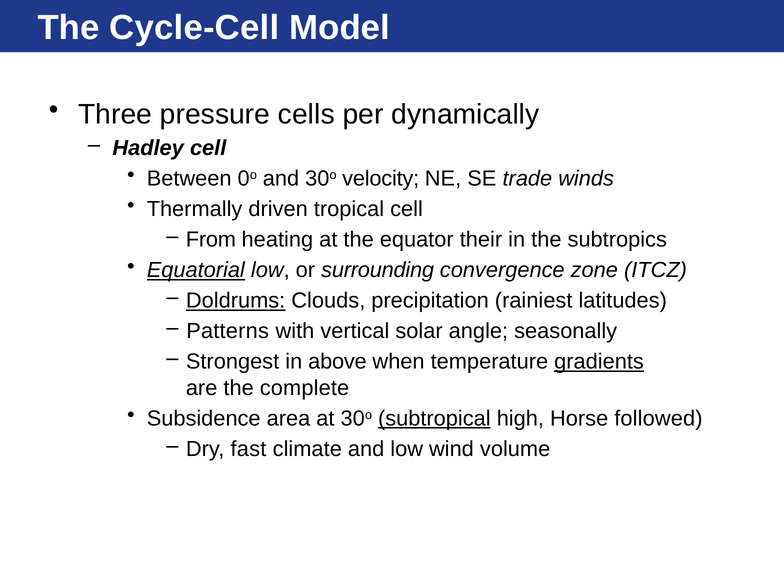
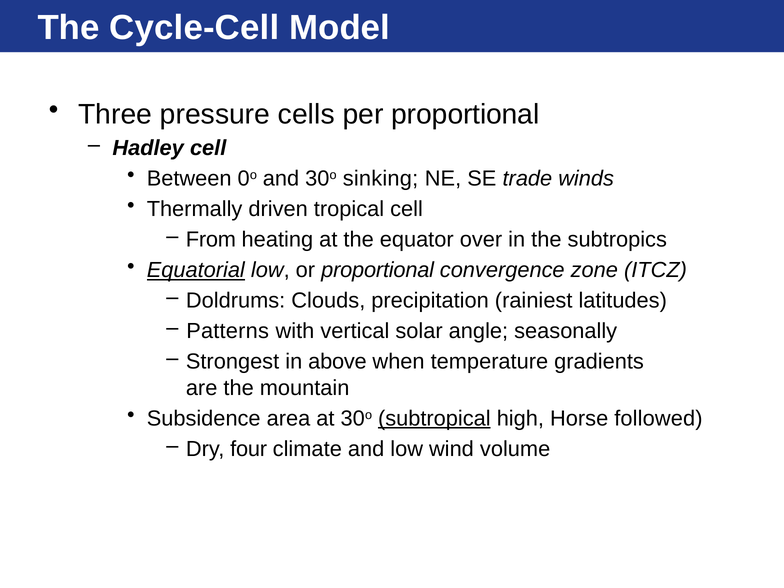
per dynamically: dynamically -> proportional
velocity: velocity -> sinking
their: their -> over
or surrounding: surrounding -> proportional
Doldrums underline: present -> none
gradients underline: present -> none
complete: complete -> mountain
fast: fast -> four
